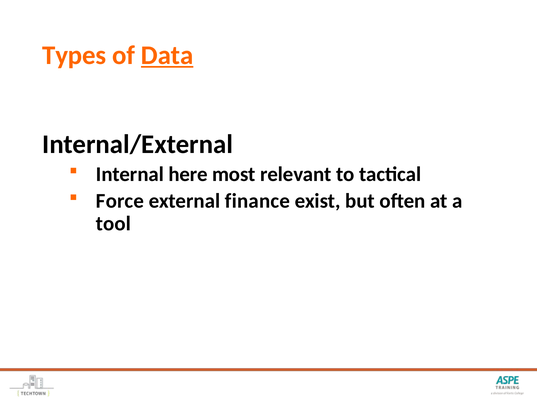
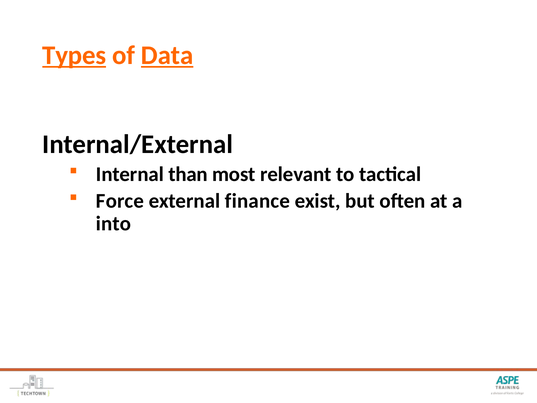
Types underline: none -> present
here: here -> than
tool: tool -> into
